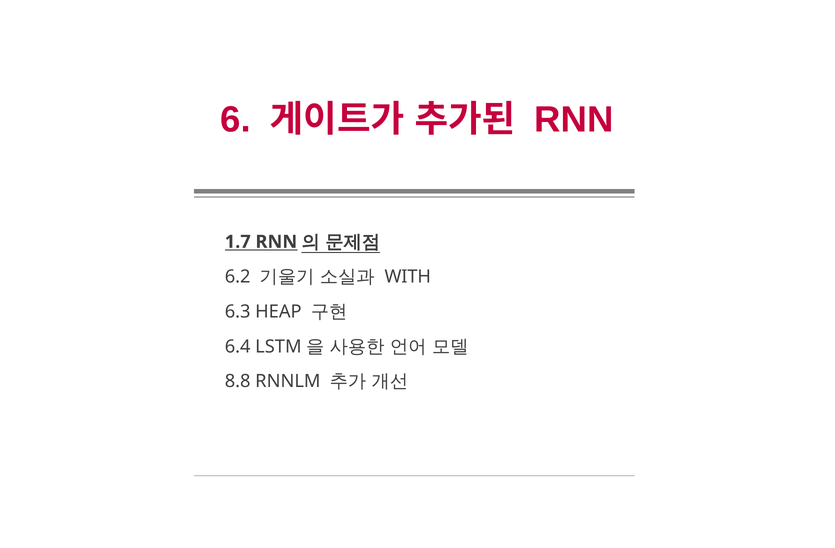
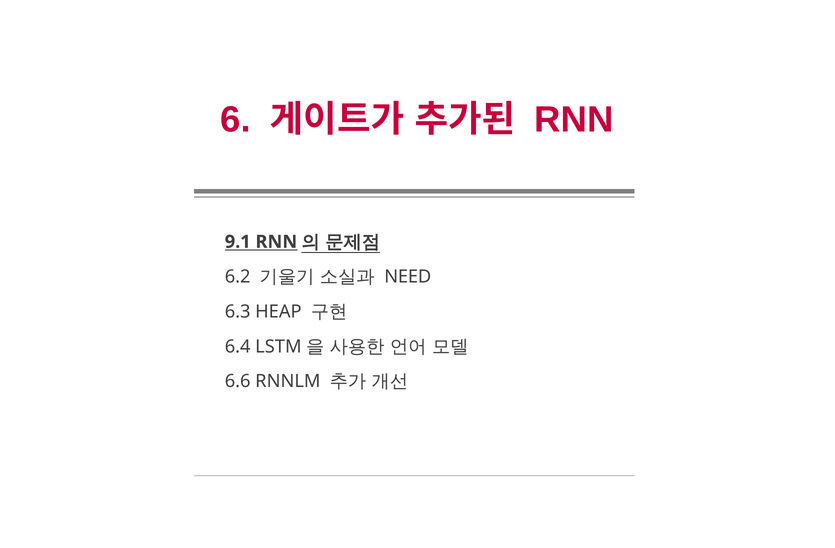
1.7: 1.7 -> 9.1
WITH: WITH -> NEED
8.8: 8.8 -> 6.6
